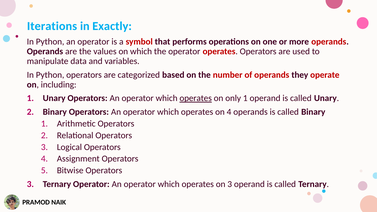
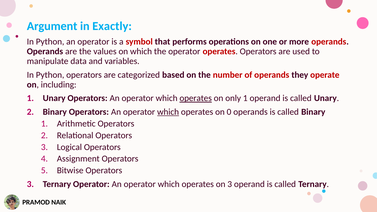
Iterations: Iterations -> Argument
which at (168, 112) underline: none -> present
on 4: 4 -> 0
